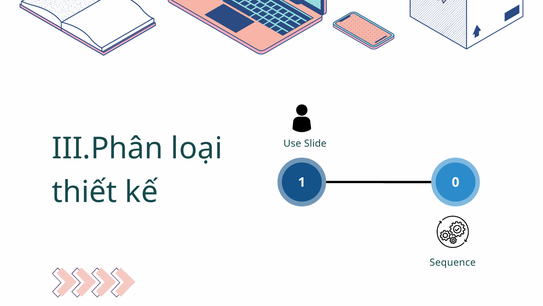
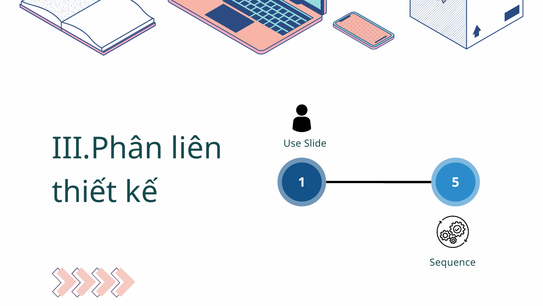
loại: loại -> liên
0: 0 -> 5
